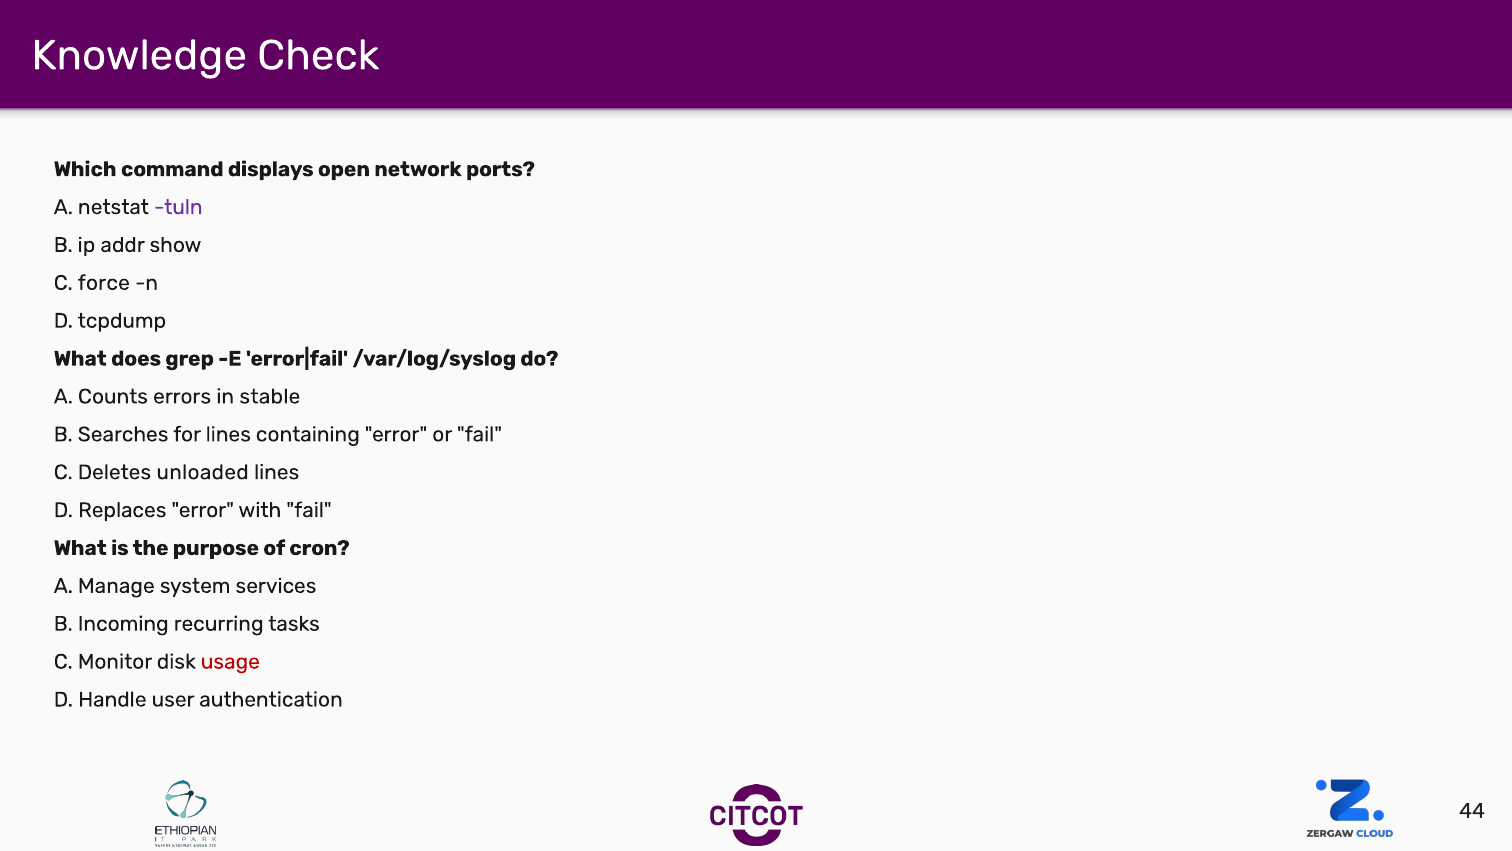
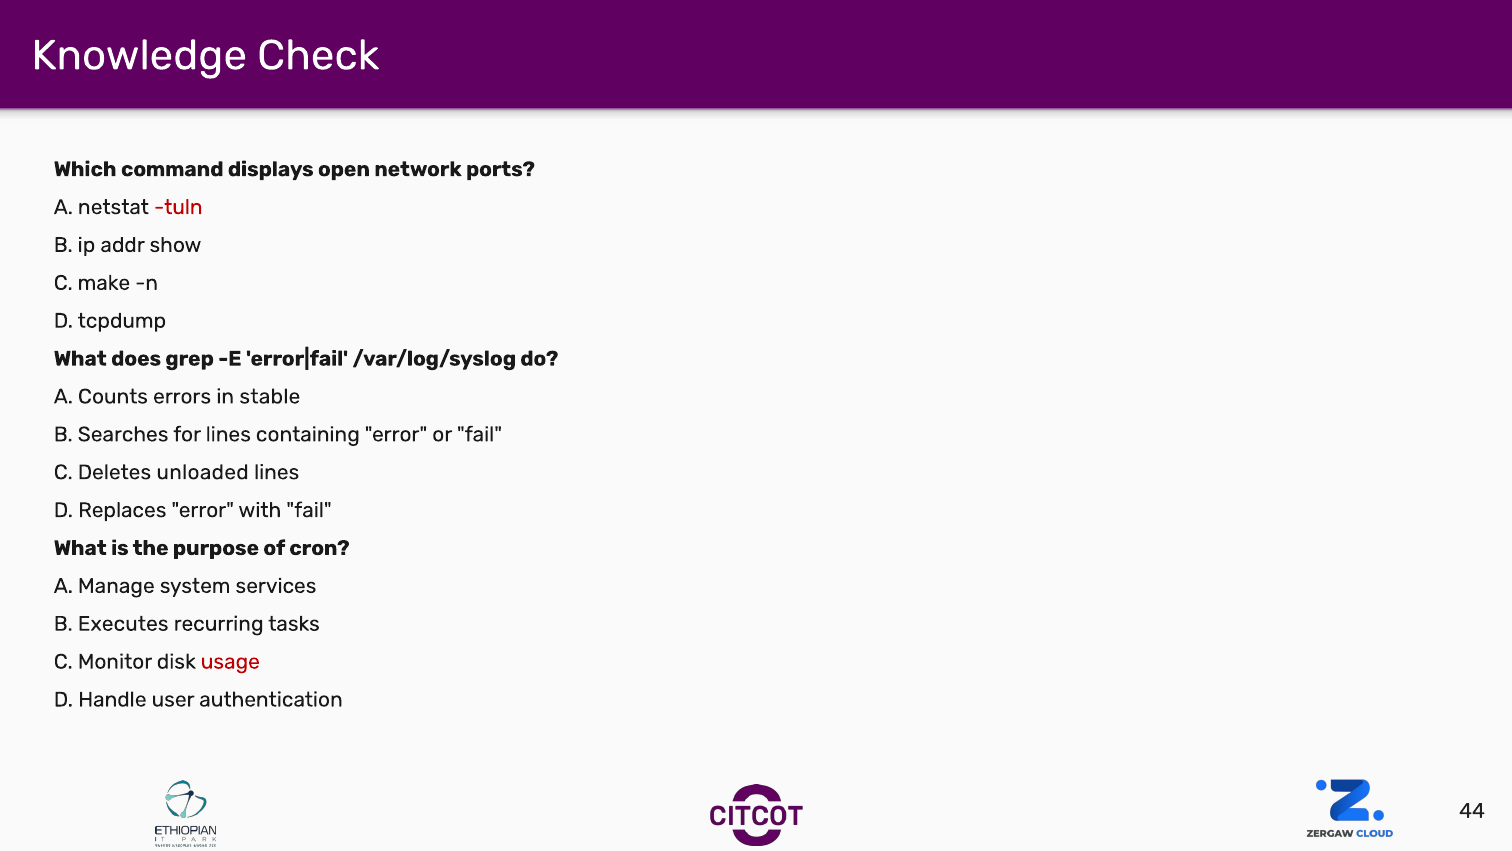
tuln colour: purple -> red
force: force -> make
Incoming: Incoming -> Executes
